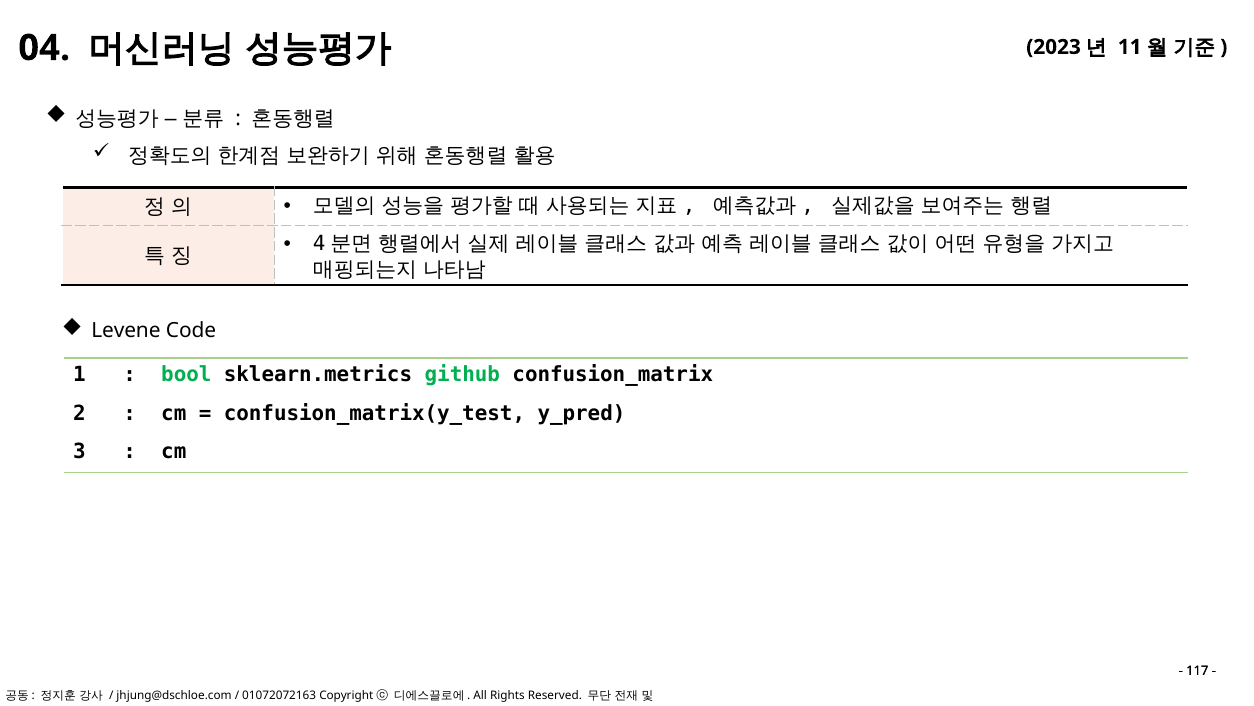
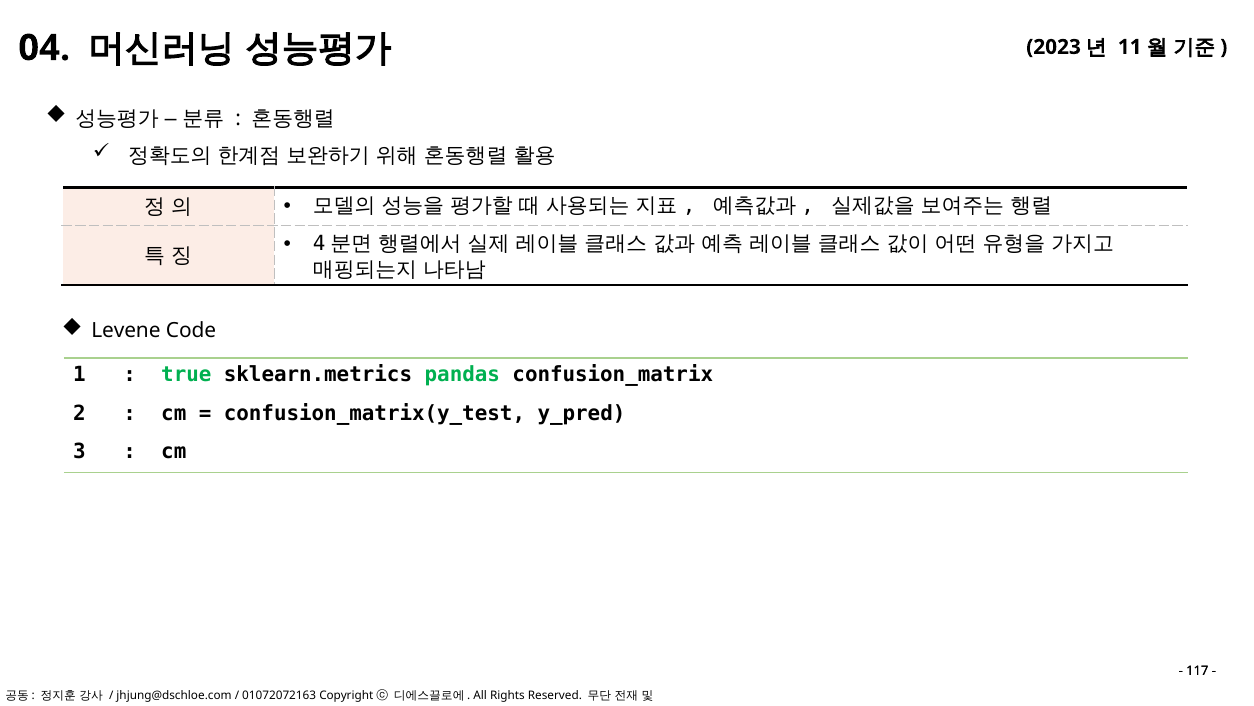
bool: bool -> true
github: github -> pandas
